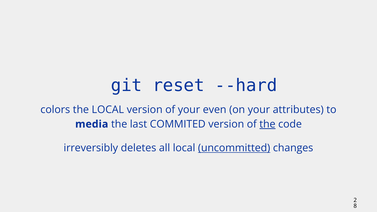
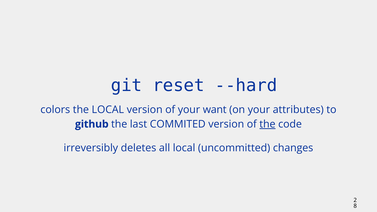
even: even -> want
media: media -> github
uncommitted underline: present -> none
